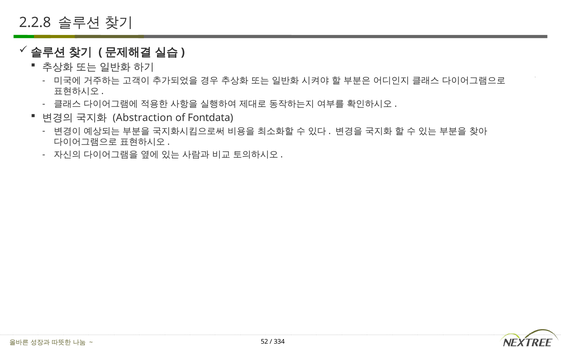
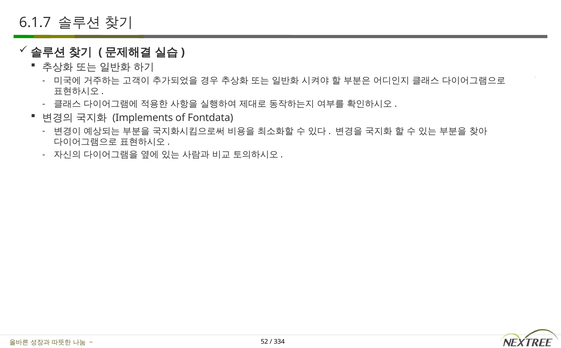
2.2.8: 2.2.8 -> 6.1.7
Abstraction: Abstraction -> Implements
